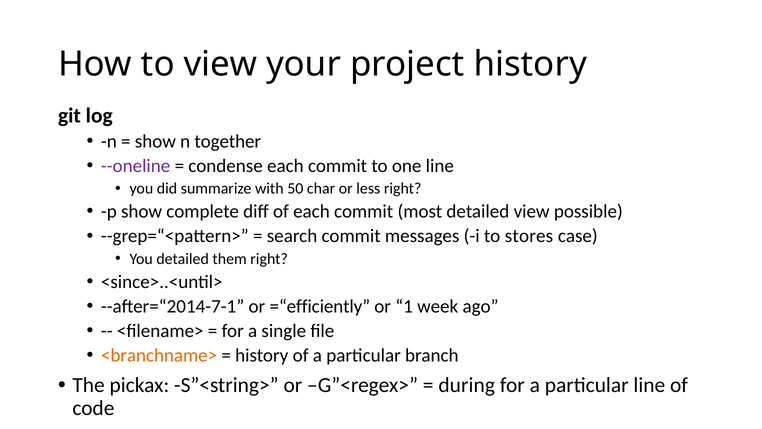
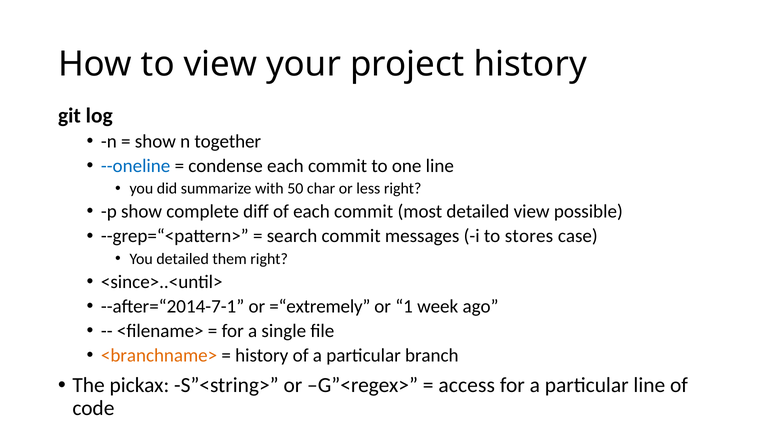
--oneline colour: purple -> blue
=“efficiently: =“efficiently -> =“extremely
during: during -> access
